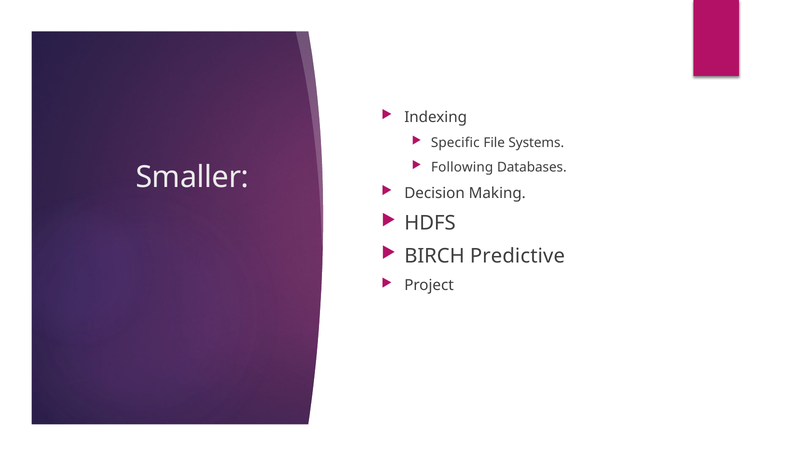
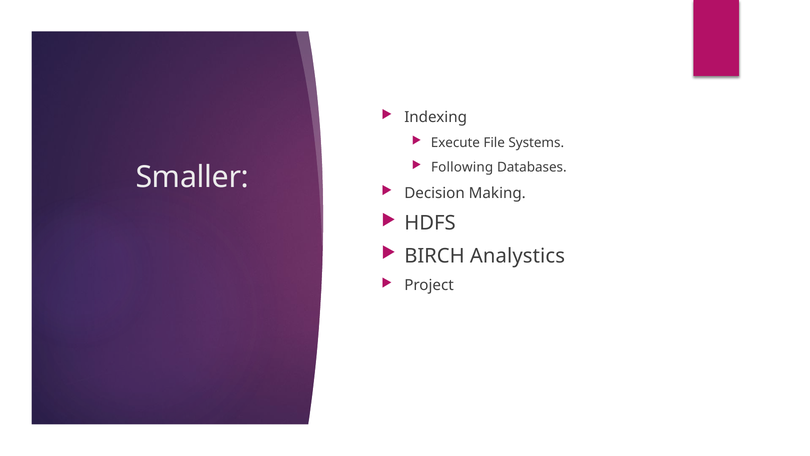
Specific: Specific -> Execute
Predictive: Predictive -> Analystics
